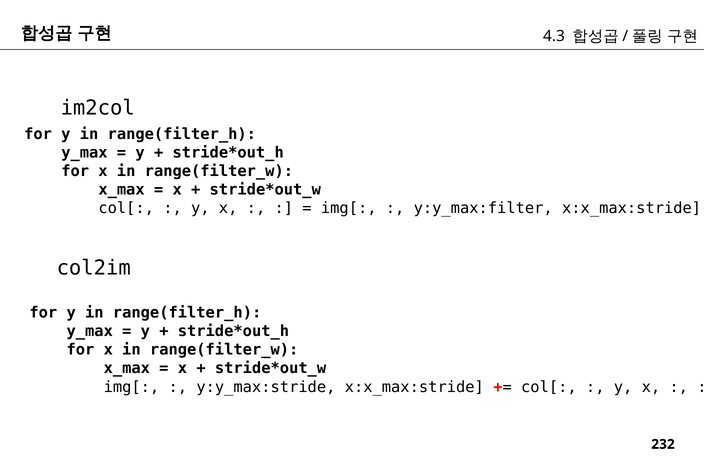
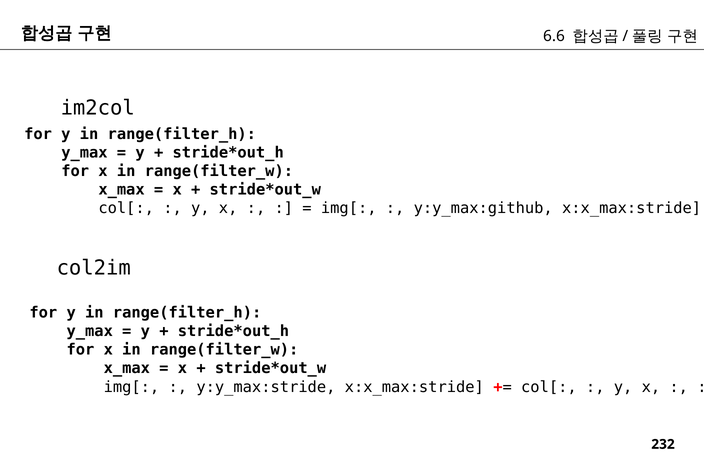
4.3: 4.3 -> 6.6
y:y_max:filter: y:y_max:filter -> y:y_max:github
